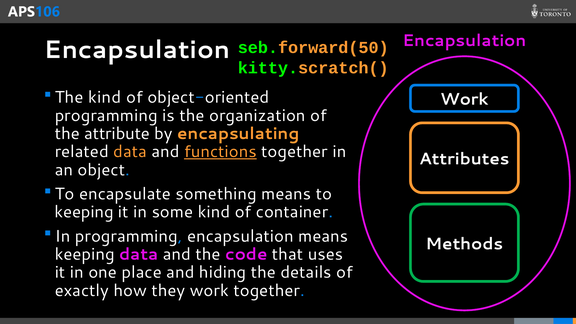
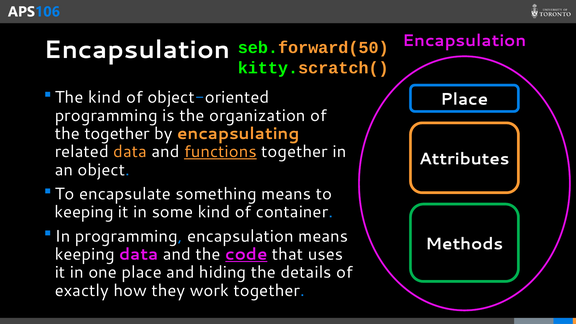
Work at (464, 99): Work -> Place
the attribute: attribute -> together
code underline: none -> present
